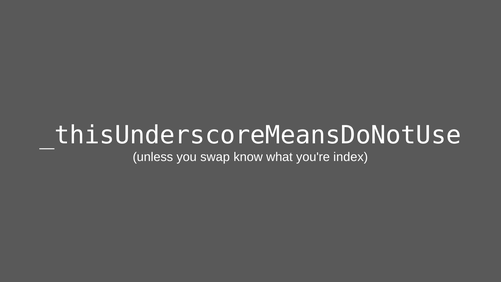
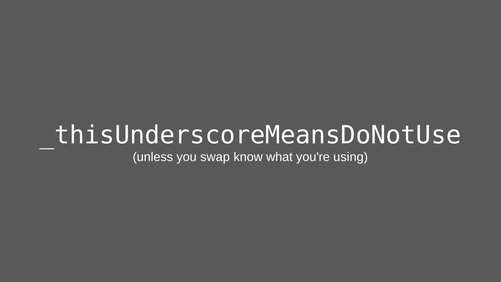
index: index -> using
